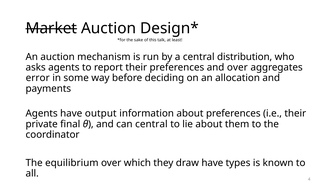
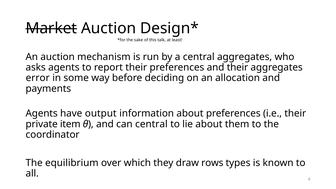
central distribution: distribution -> aggregates
and over: over -> their
final: final -> item
draw have: have -> rows
